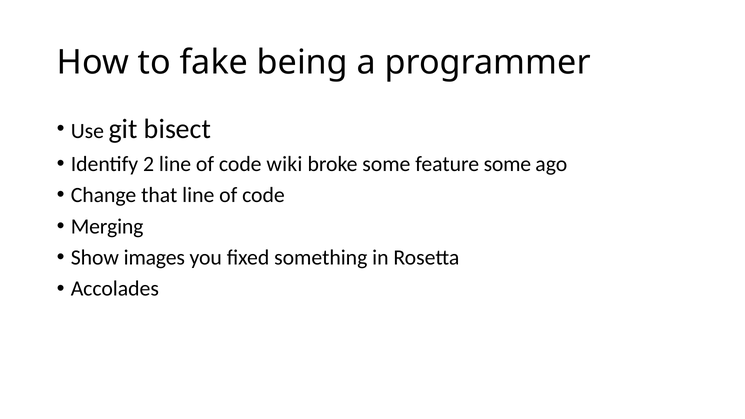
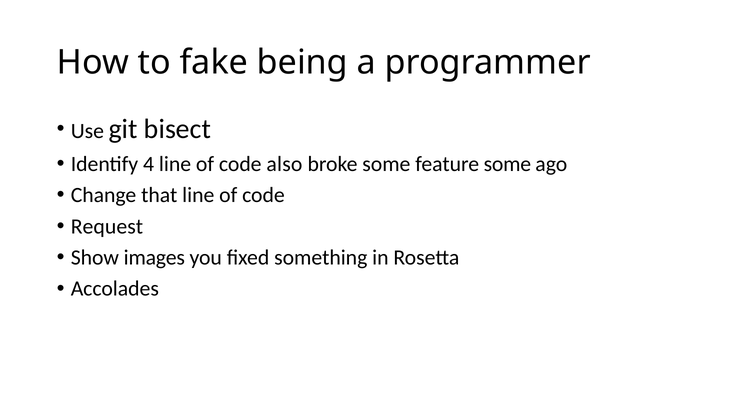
2: 2 -> 4
wiki: wiki -> also
Merging: Merging -> Request
